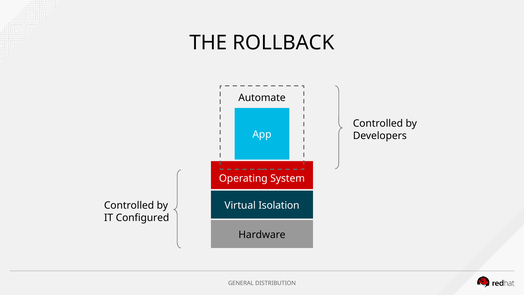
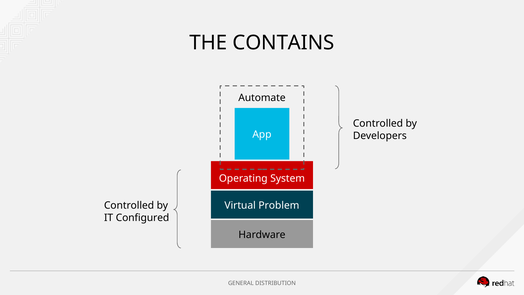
ROLLBACK: ROLLBACK -> CONTAINS
Isolation: Isolation -> Problem
